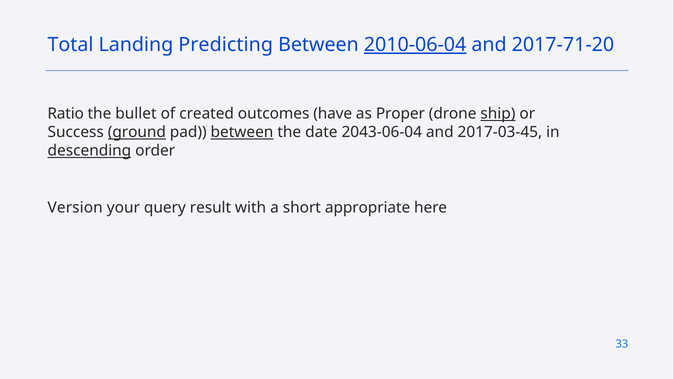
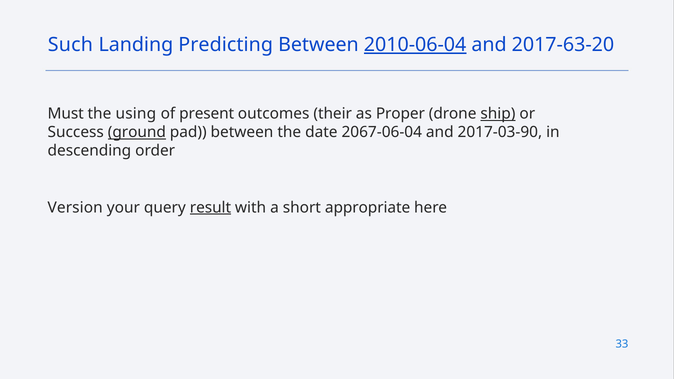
Total: Total -> Such
2017-71-20: 2017-71-20 -> 2017-63-20
Ratio: Ratio -> Must
bullet: bullet -> using
created: created -> present
have: have -> their
between at (242, 132) underline: present -> none
2043-06-04: 2043-06-04 -> 2067-06-04
2017-03-45: 2017-03-45 -> 2017-03-90
descending underline: present -> none
result underline: none -> present
